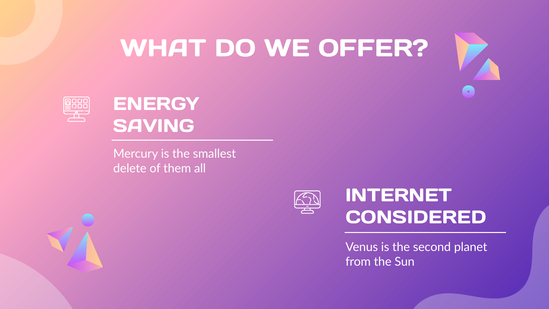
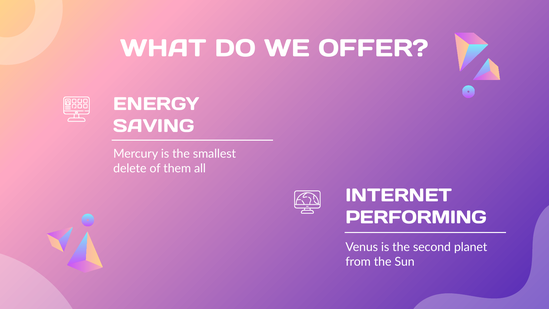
CONSIDERED: CONSIDERED -> PERFORMING
